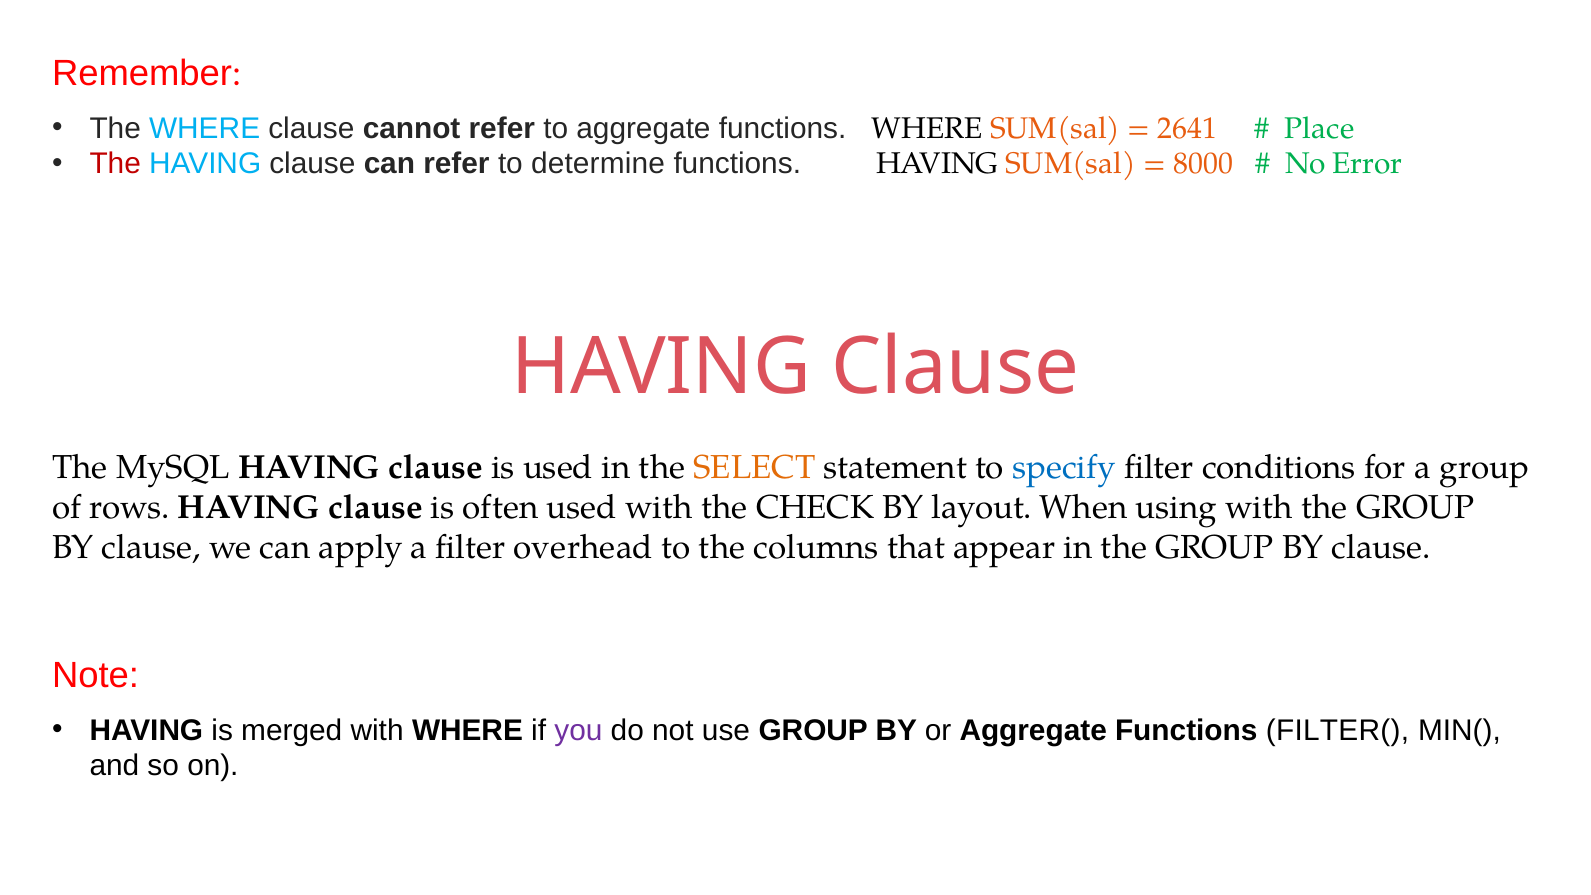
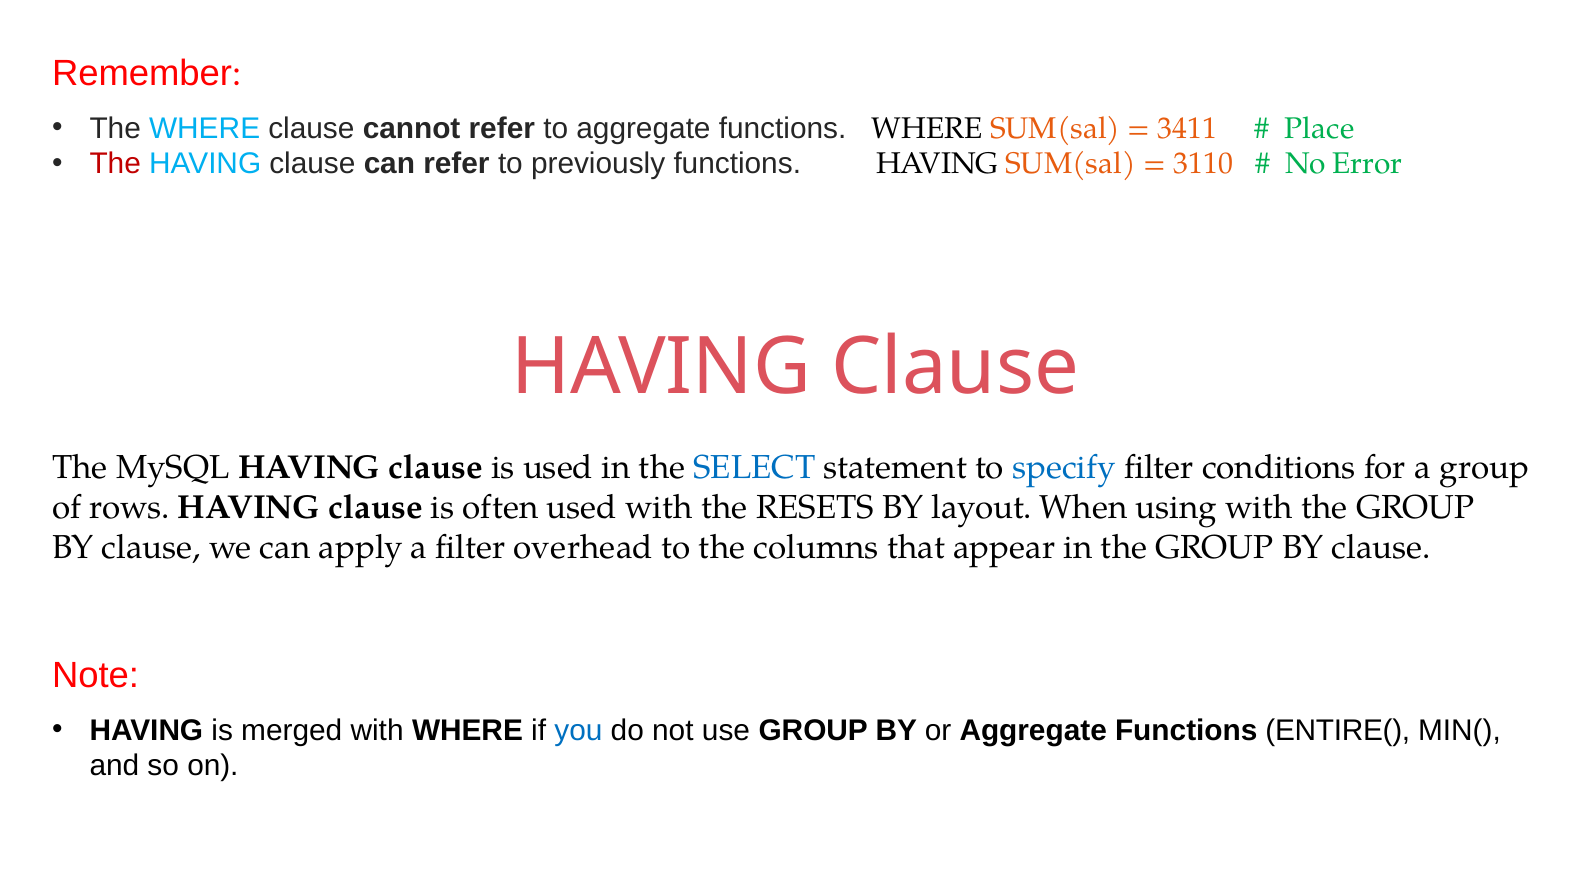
2641: 2641 -> 3411
determine: determine -> previously
8000: 8000 -> 3110
SELECT colour: orange -> blue
CHECK: CHECK -> RESETS
you colour: purple -> blue
FILTER(: FILTER( -> ENTIRE(
